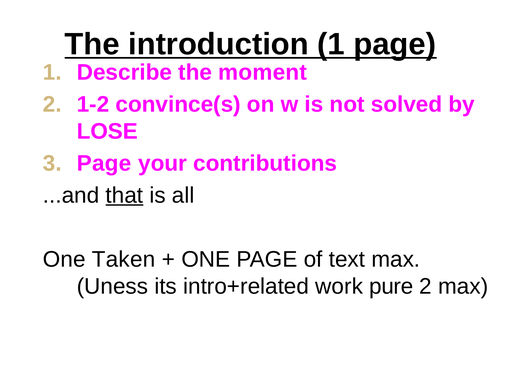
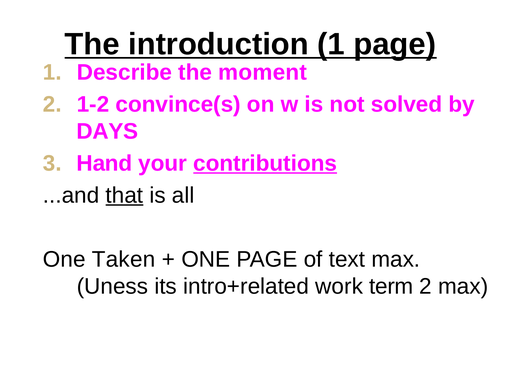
LOSE: LOSE -> DAYS
Page at (104, 164): Page -> Hand
contributions underline: none -> present
pure: pure -> term
